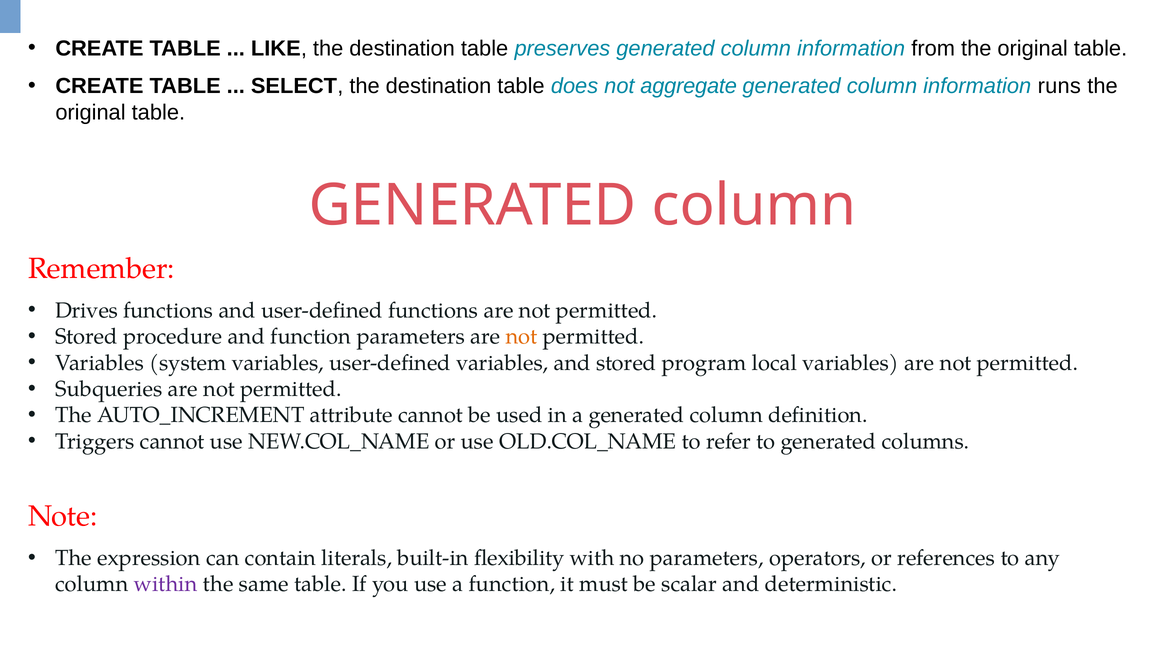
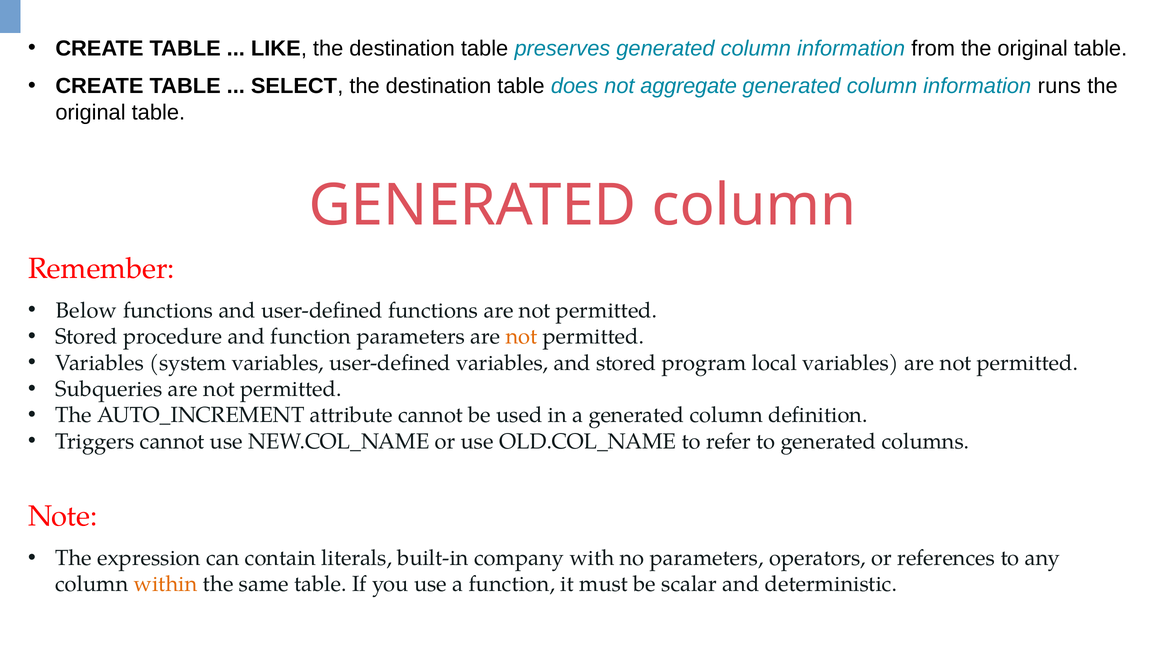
Drives: Drives -> Below
flexibility: flexibility -> company
within colour: purple -> orange
